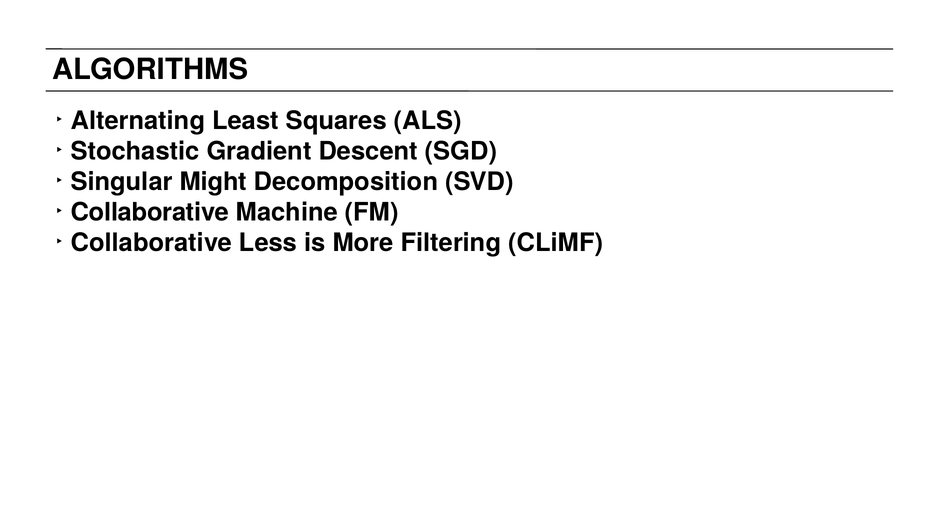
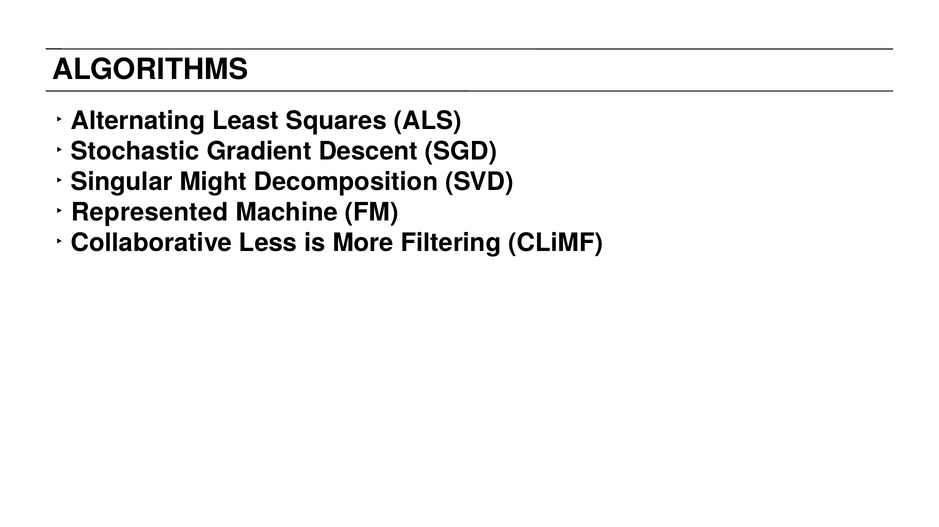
Collaborative at (150, 213): Collaborative -> Represented
